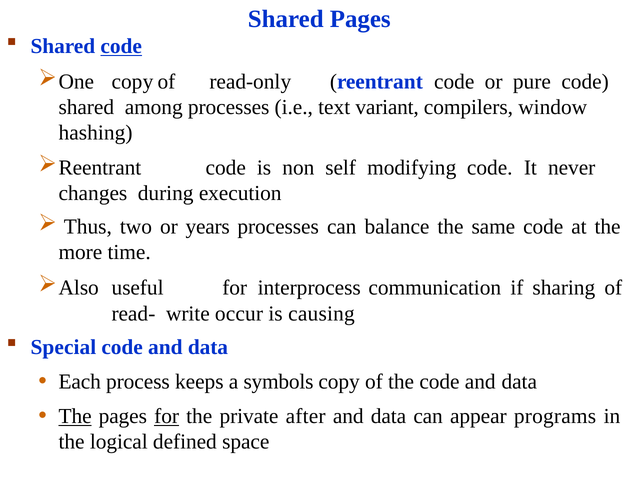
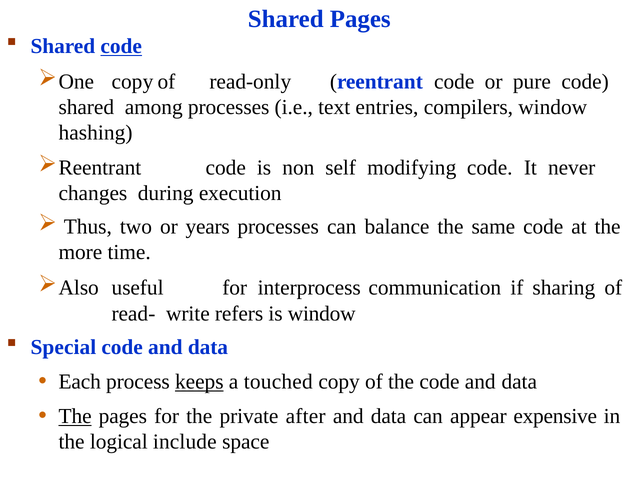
variant: variant -> entries
occur: occur -> refers
is causing: causing -> window
keeps underline: none -> present
symbols: symbols -> touched
for at (167, 417) underline: present -> none
programs: programs -> expensive
defined: defined -> include
